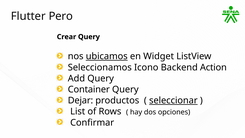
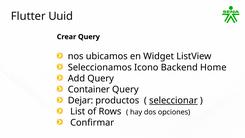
Pero: Pero -> Uuid
ubicamos underline: present -> none
Action: Action -> Home
